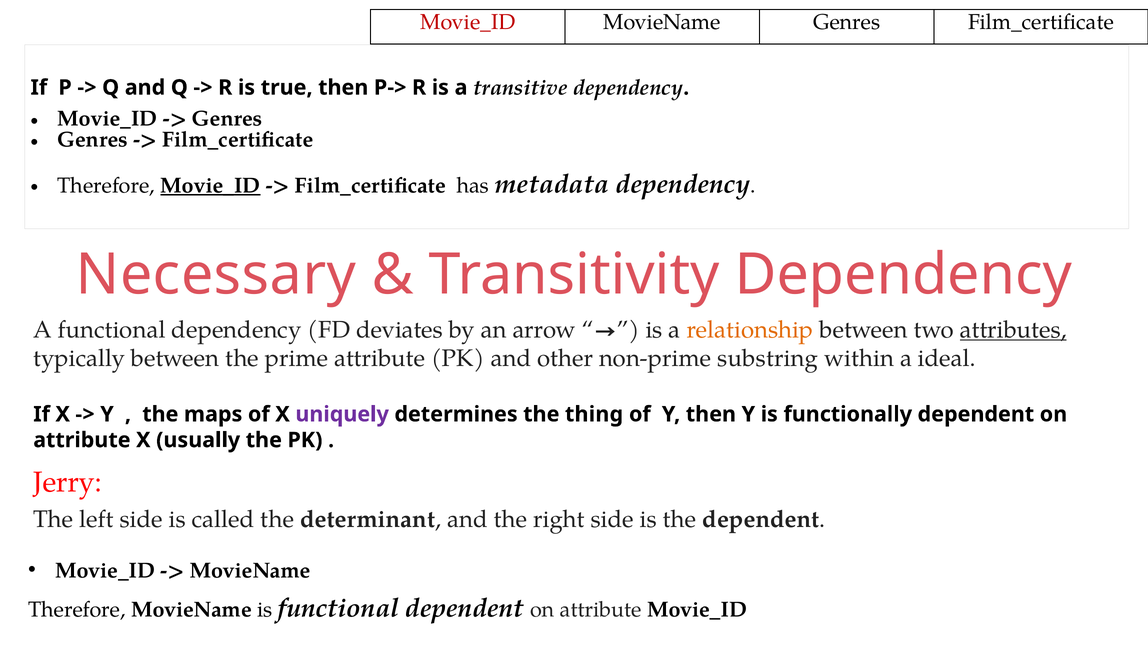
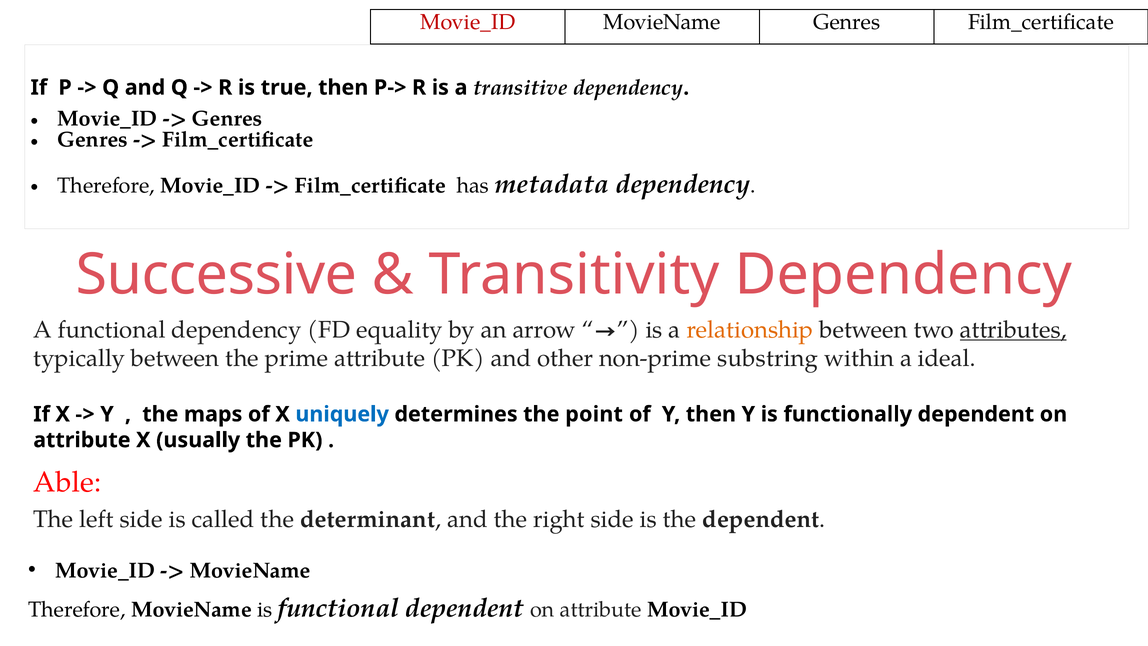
Movie_ID at (210, 186) underline: present -> none
Necessary: Necessary -> Successive
deviates: deviates -> equality
uniquely colour: purple -> blue
thing: thing -> point
Jerry: Jerry -> Able
